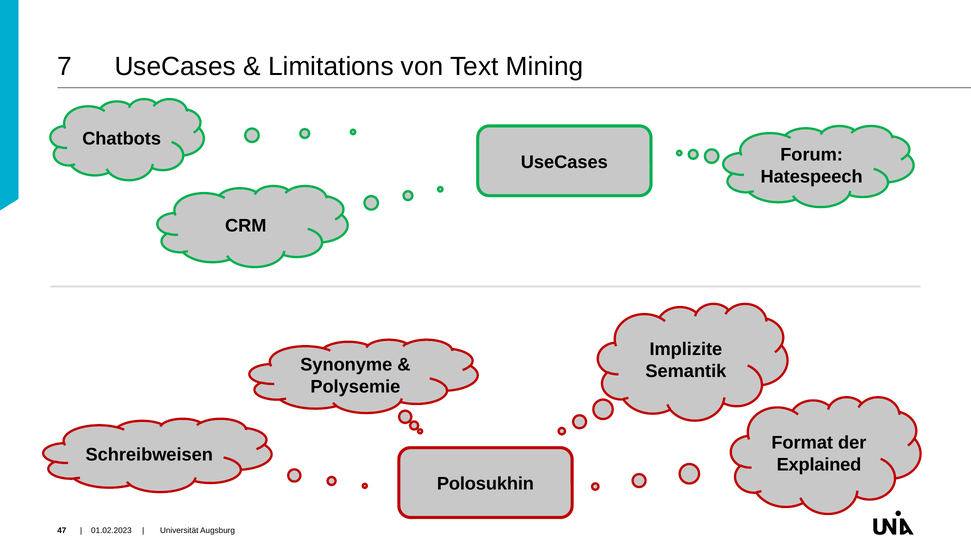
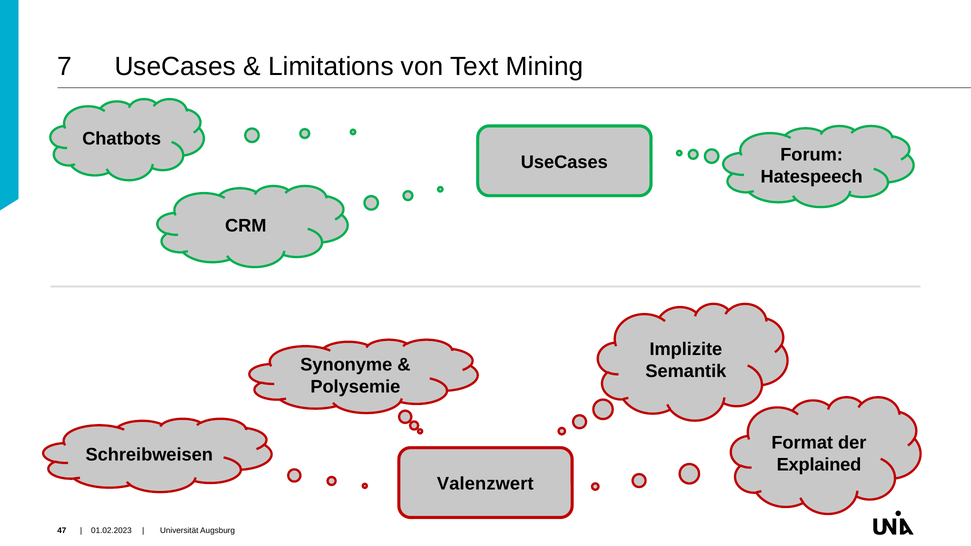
Polosukhin: Polosukhin -> Valenzwert
